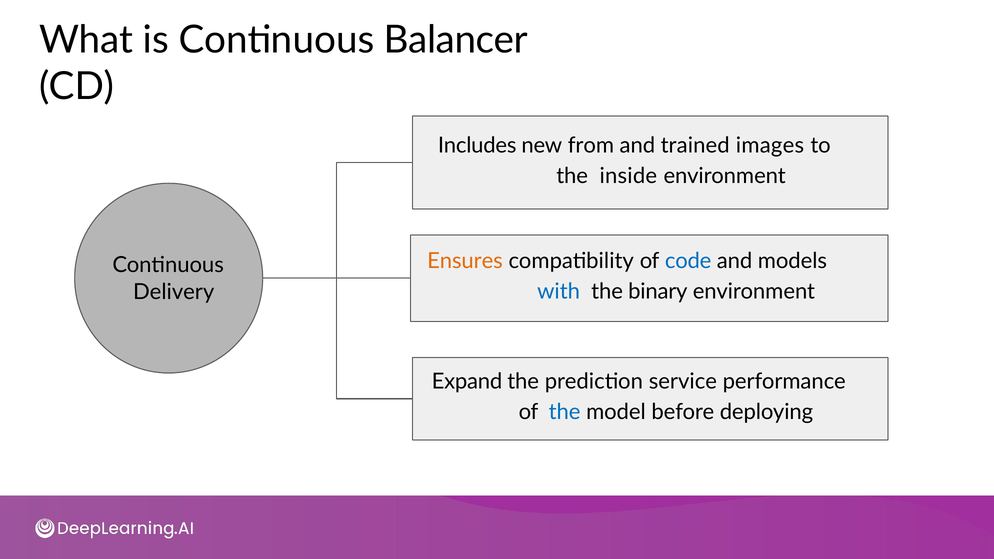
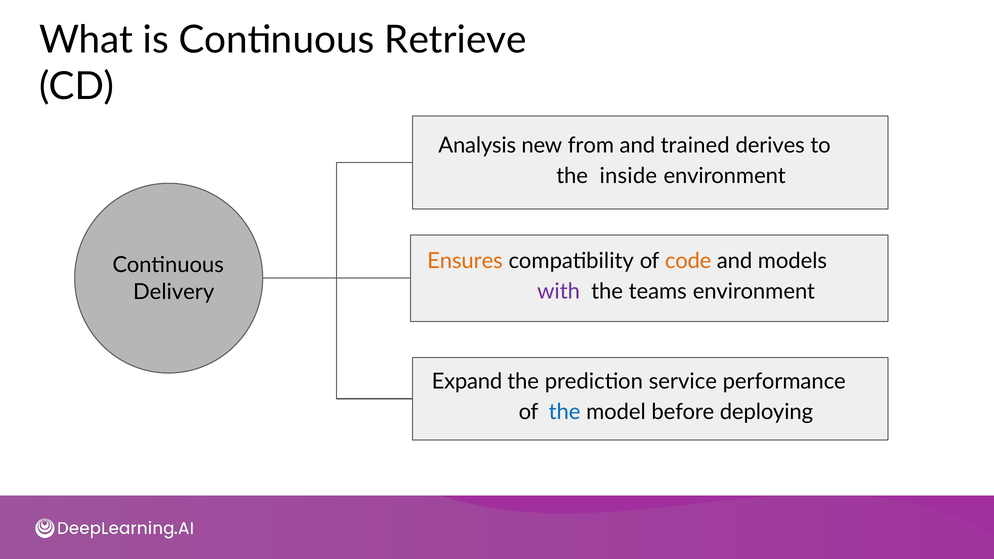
Balancer: Balancer -> Retrieve
Includes: Includes -> Analysis
images: images -> derives
code colour: blue -> orange
with colour: blue -> purple
binary: binary -> teams
